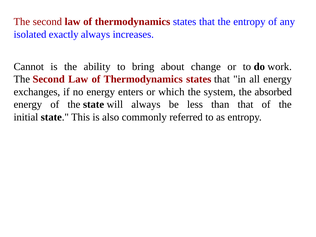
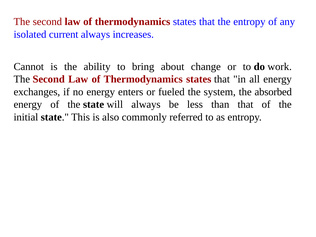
exactly: exactly -> current
which: which -> fueled
